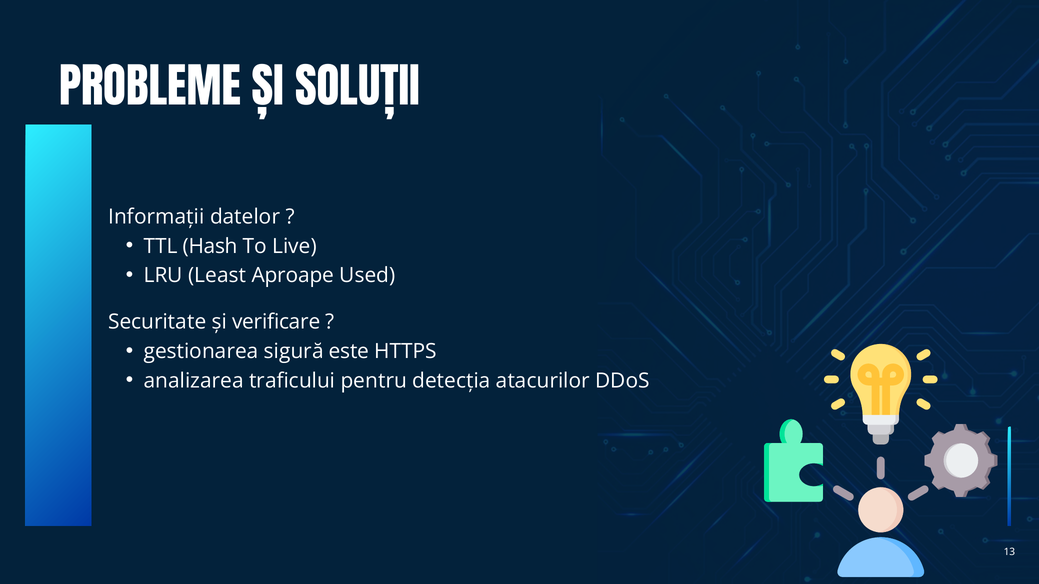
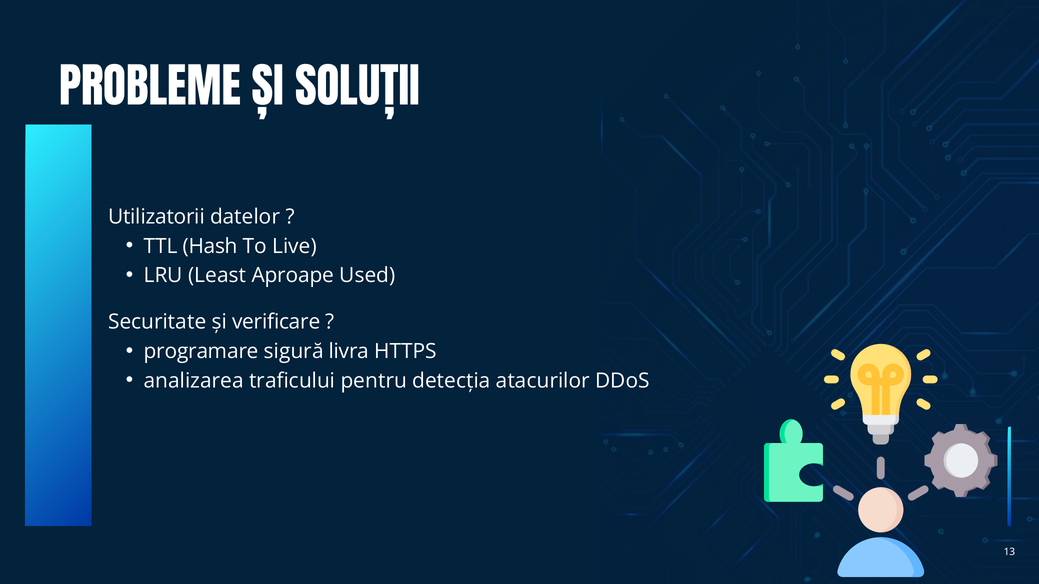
Informații: Informații -> Utilizatorii
gestionarea: gestionarea -> programare
este: este -> livra
